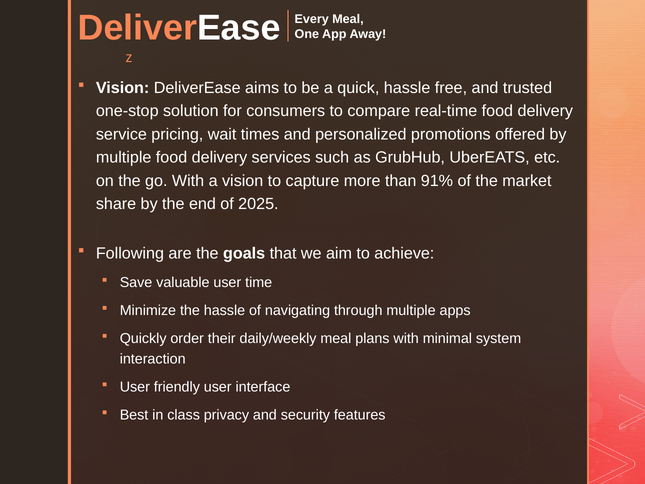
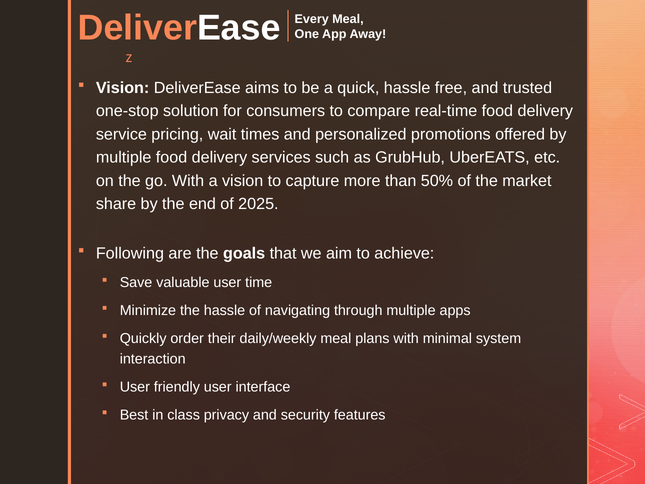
91%: 91% -> 50%
